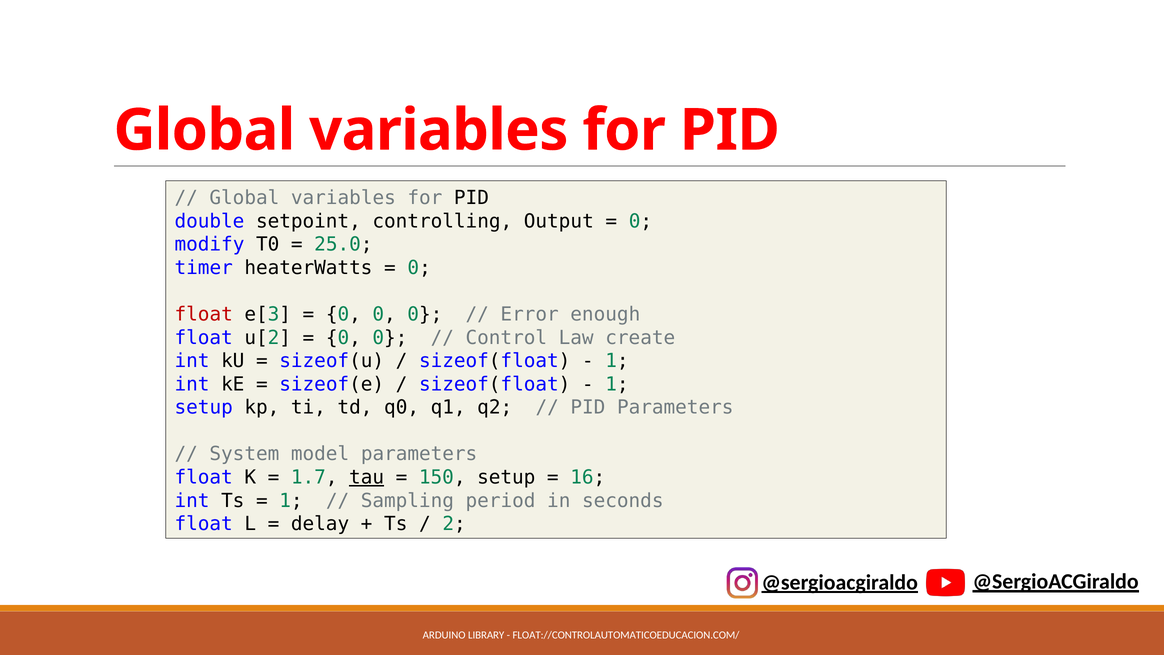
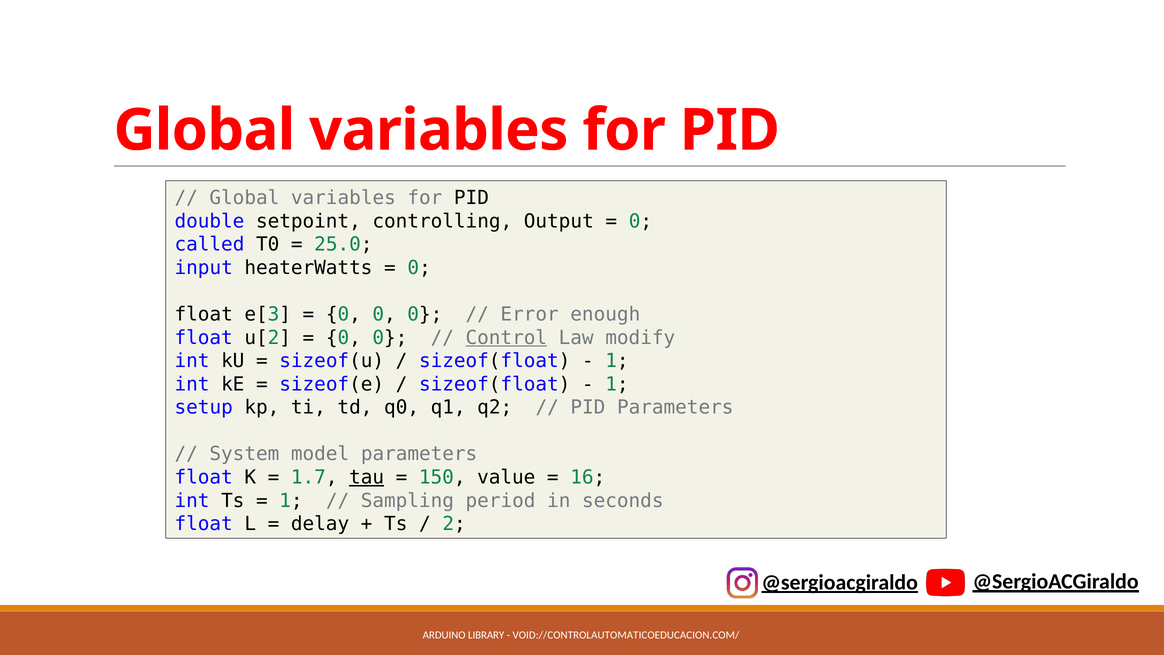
modify: modify -> called
timer: timer -> input
float at (204, 314) colour: red -> black
Control underline: none -> present
create: create -> modify
150 setup: setup -> value
FLOAT://CONTROLAUTOMATICOEDUCACION.COM/: FLOAT://CONTROLAUTOMATICOEDUCACION.COM/ -> VOID://CONTROLAUTOMATICOEDUCACION.COM/
